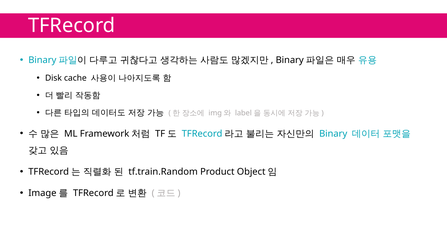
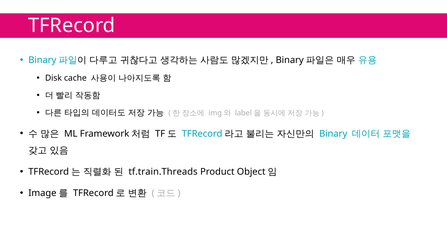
tf.train.Random: tf.train.Random -> tf.train.Threads
